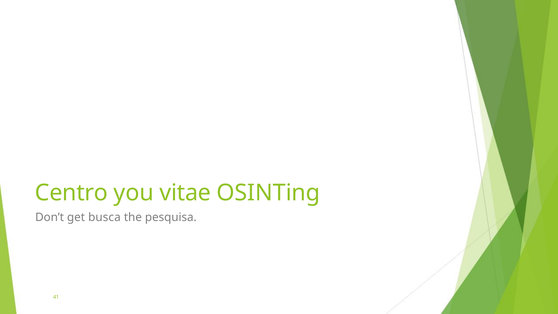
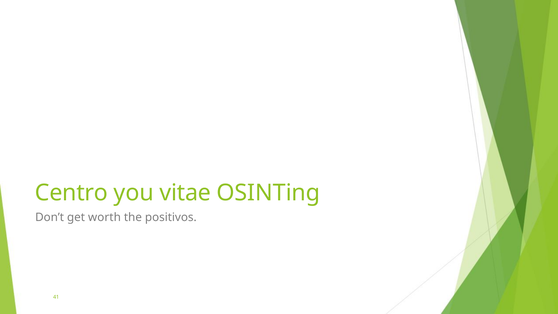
busca: busca -> worth
pesquisa: pesquisa -> positivos
